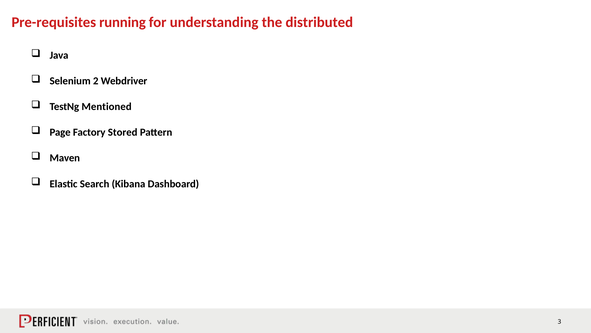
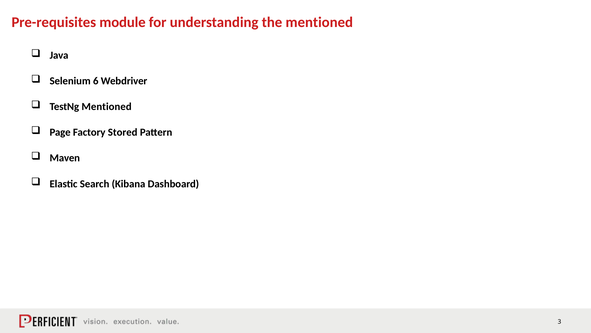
running: running -> module
the distributed: distributed -> mentioned
2: 2 -> 6
